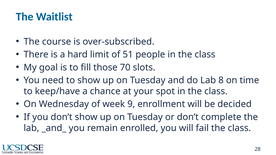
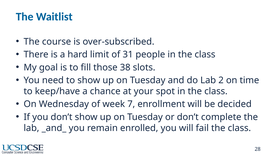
51: 51 -> 31
70: 70 -> 38
8: 8 -> 2
9: 9 -> 7
